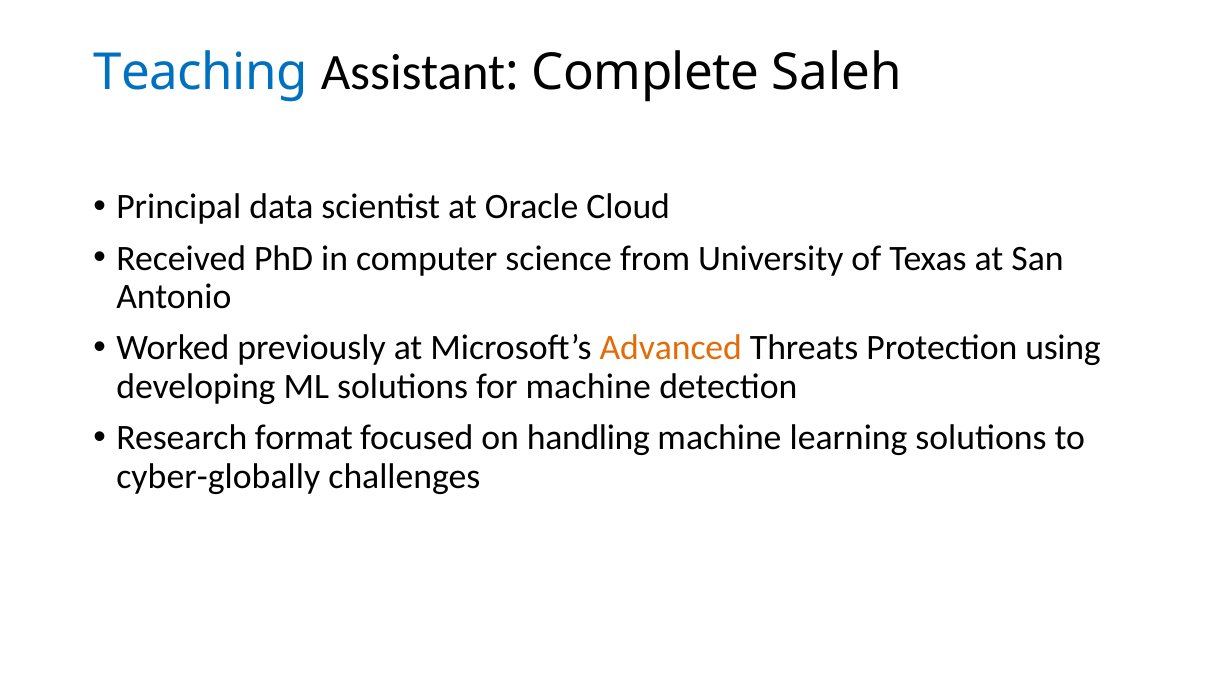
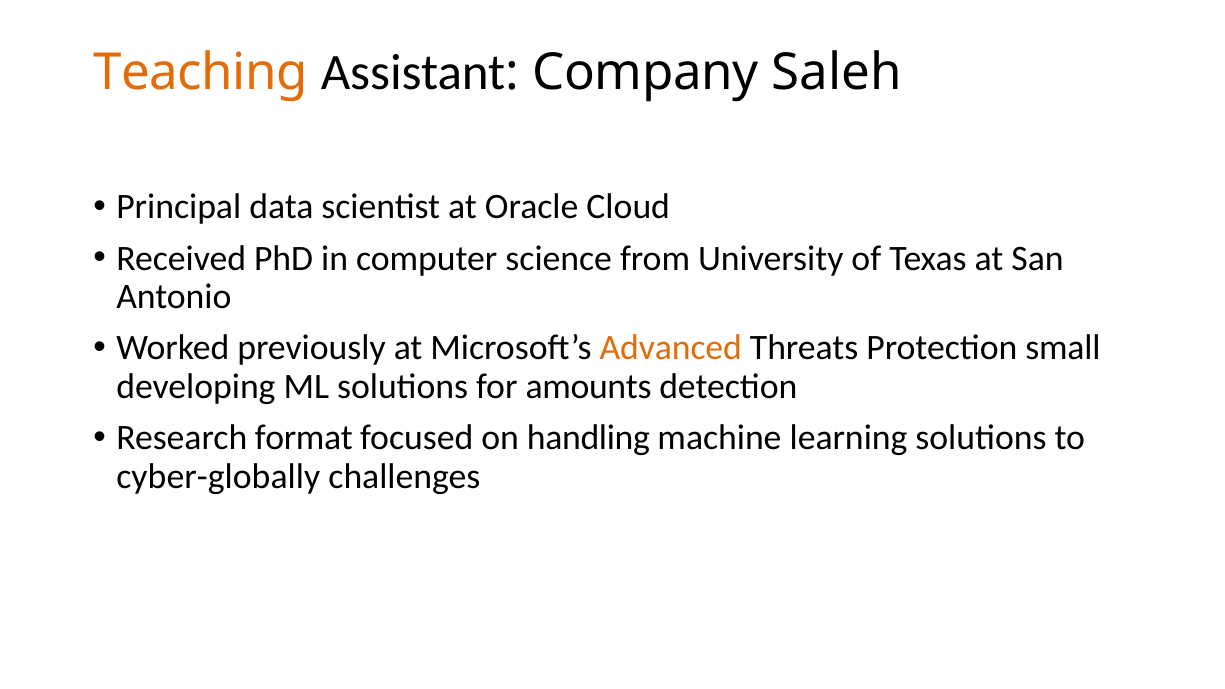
Teaching colour: blue -> orange
Complete: Complete -> Company
using: using -> small
for machine: machine -> amounts
